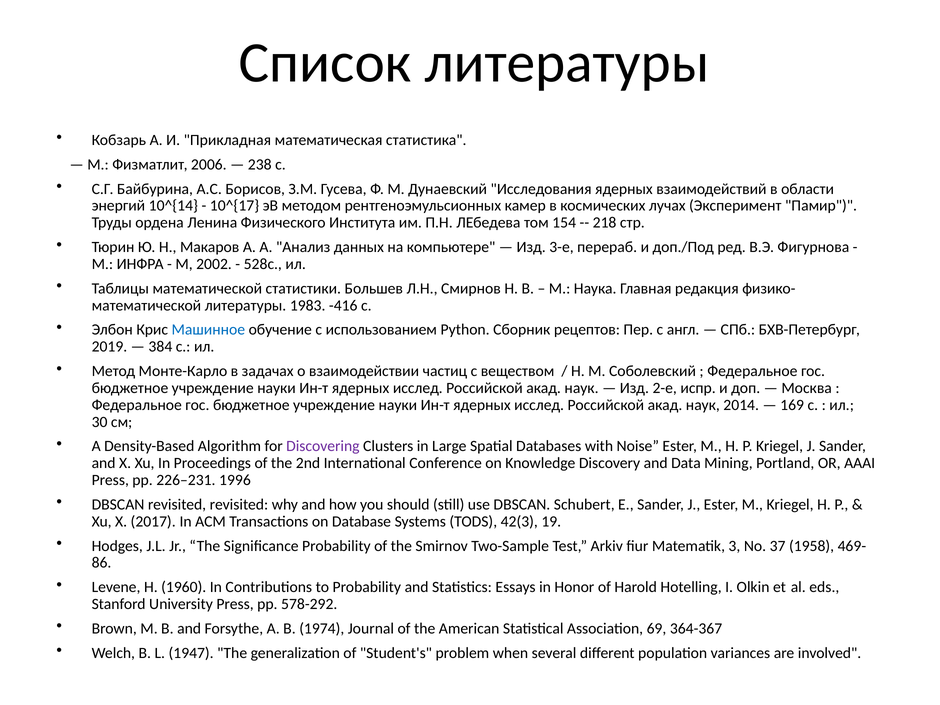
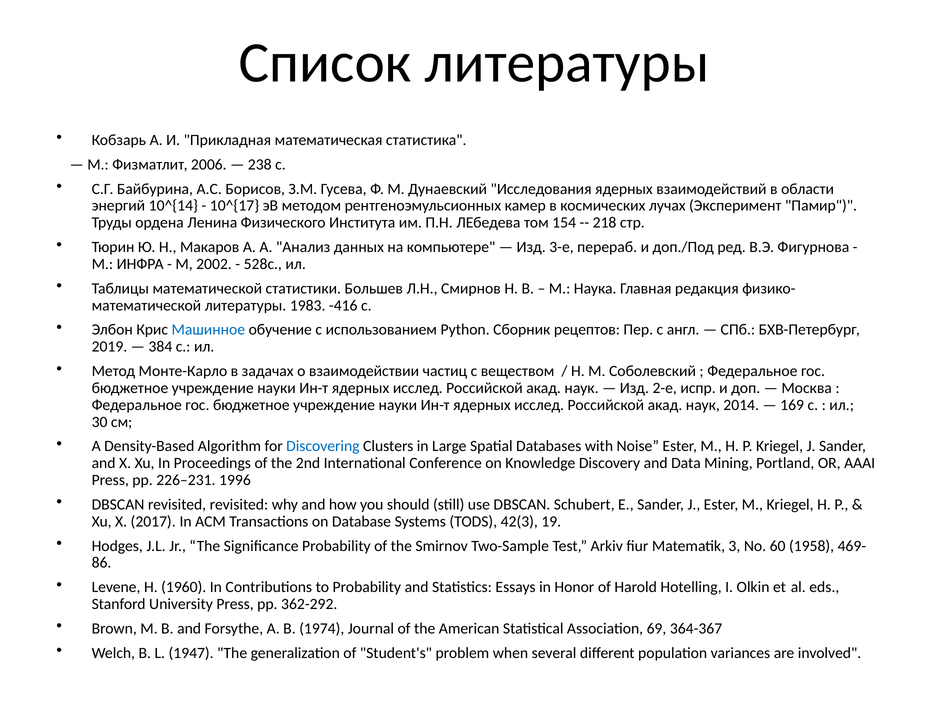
Discovering colour: purple -> blue
37: 37 -> 60
578-292: 578-292 -> 362-292
